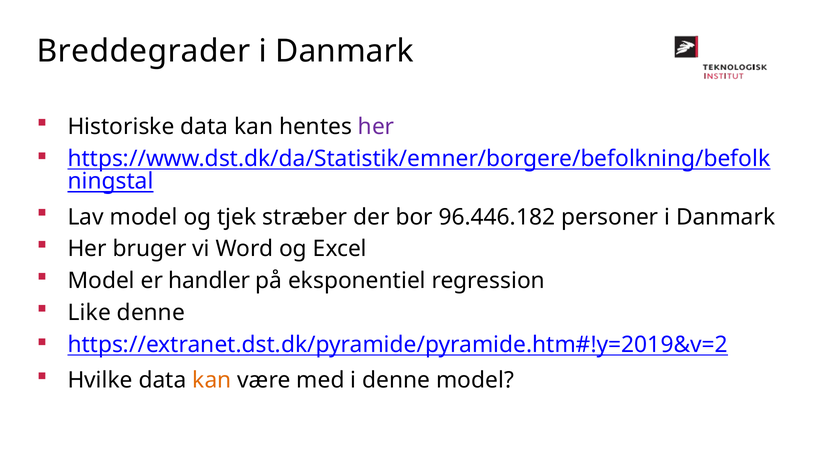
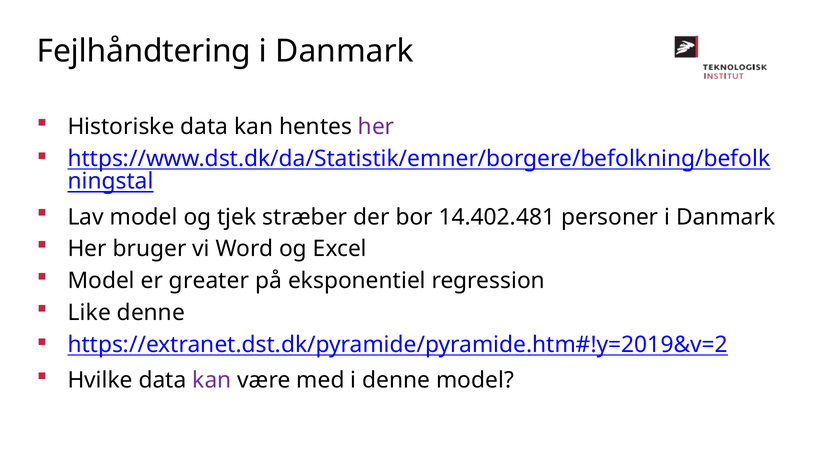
Breddegrader: Breddegrader -> Fejlhåndtering
96.446.182: 96.446.182 -> 14.402.481
handler: handler -> greater
kan at (212, 380) colour: orange -> purple
